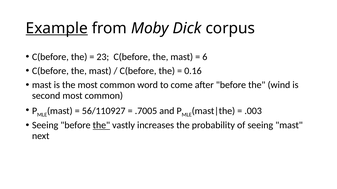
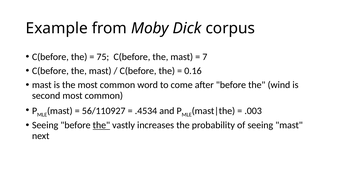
Example underline: present -> none
23: 23 -> 75
6: 6 -> 7
.7005: .7005 -> .4534
